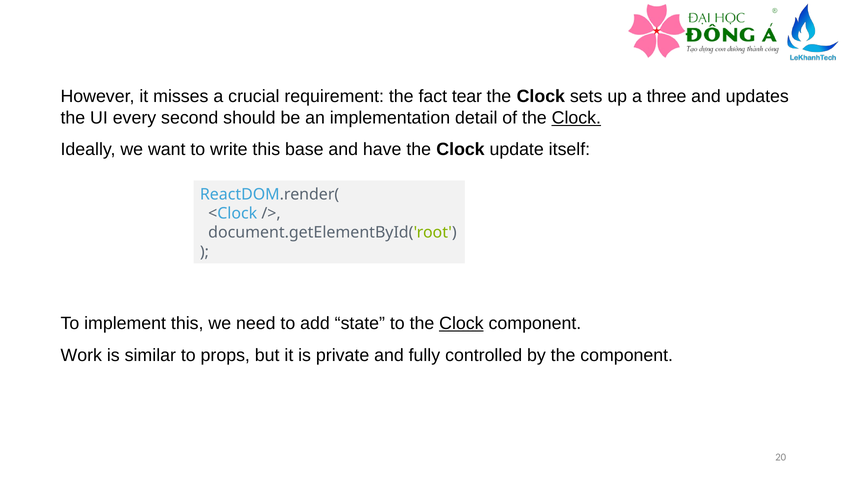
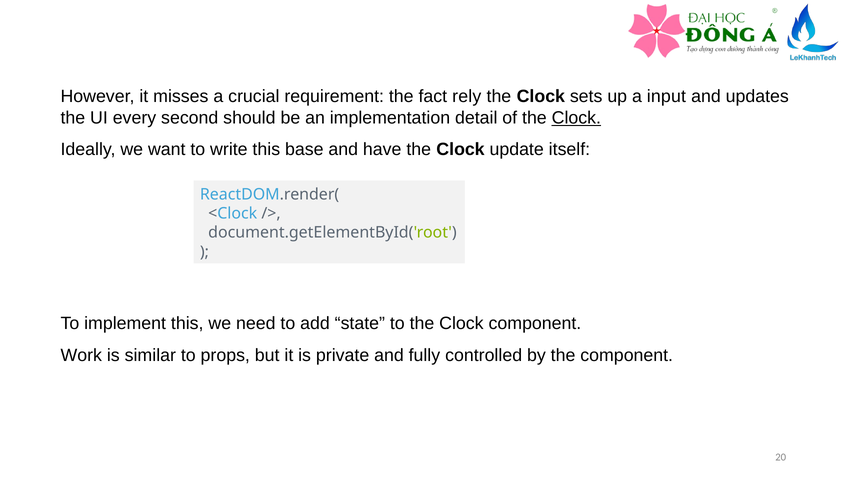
tear: tear -> rely
three: three -> input
Clock at (461, 323) underline: present -> none
